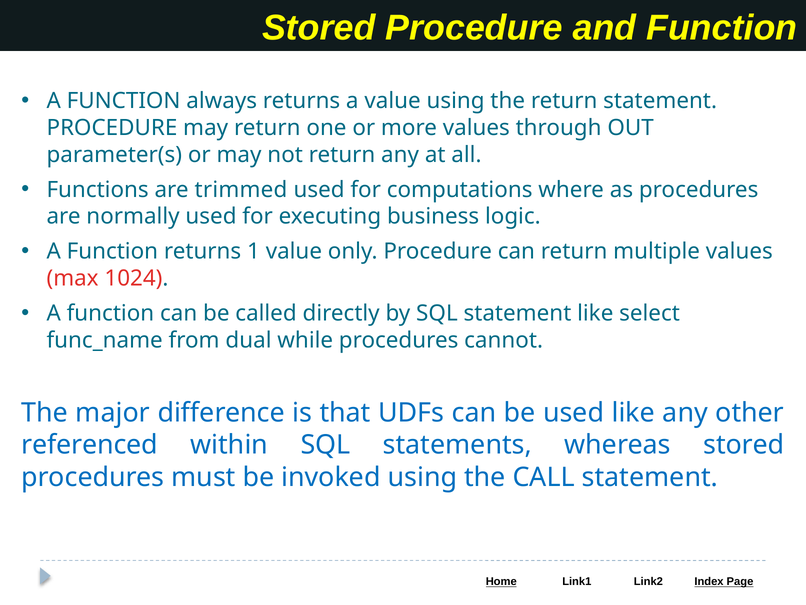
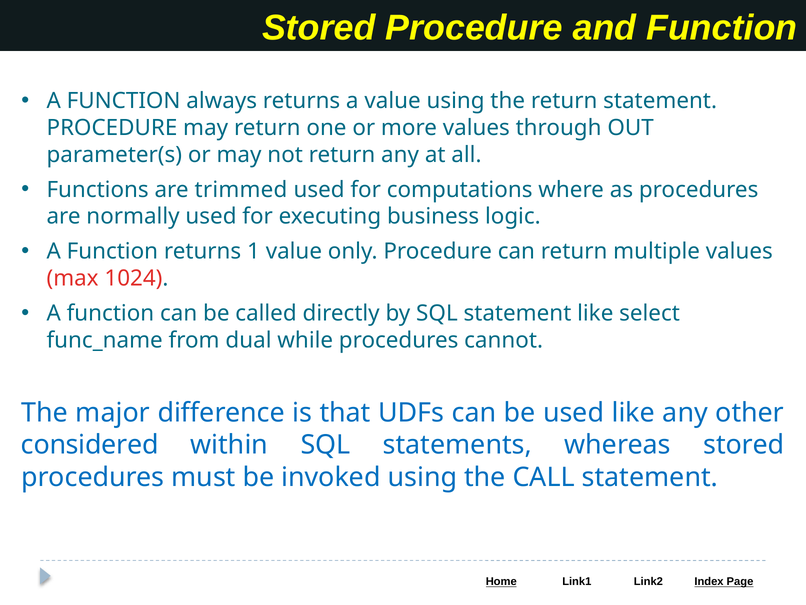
referenced: referenced -> considered
